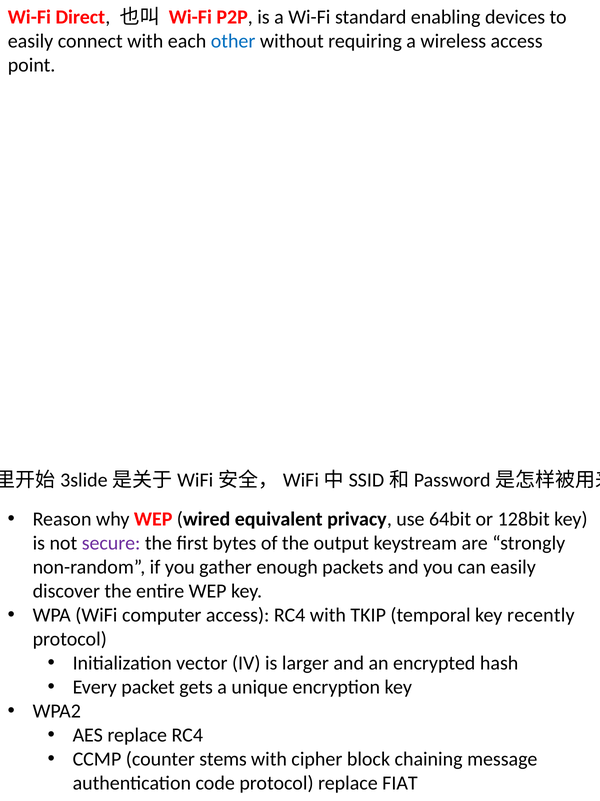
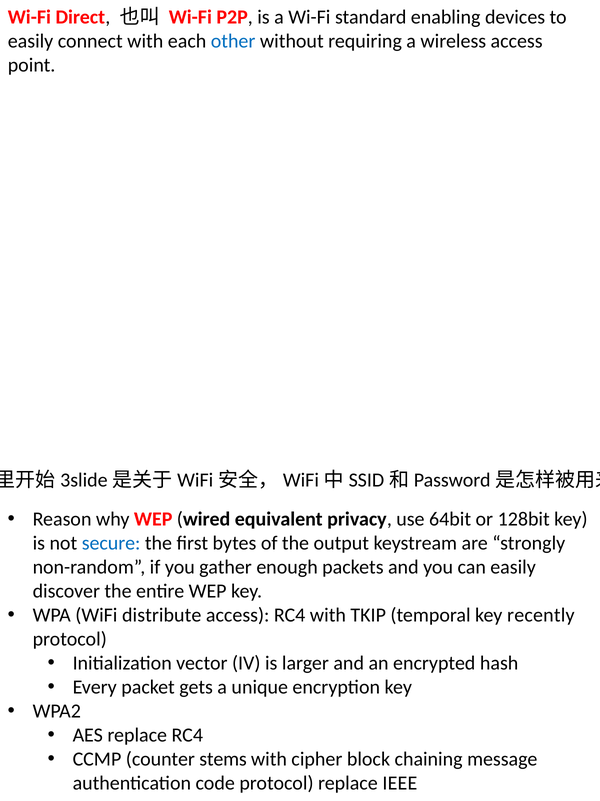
secure colour: purple -> blue
computer: computer -> distribute
FIAT: FIAT -> IEEE
